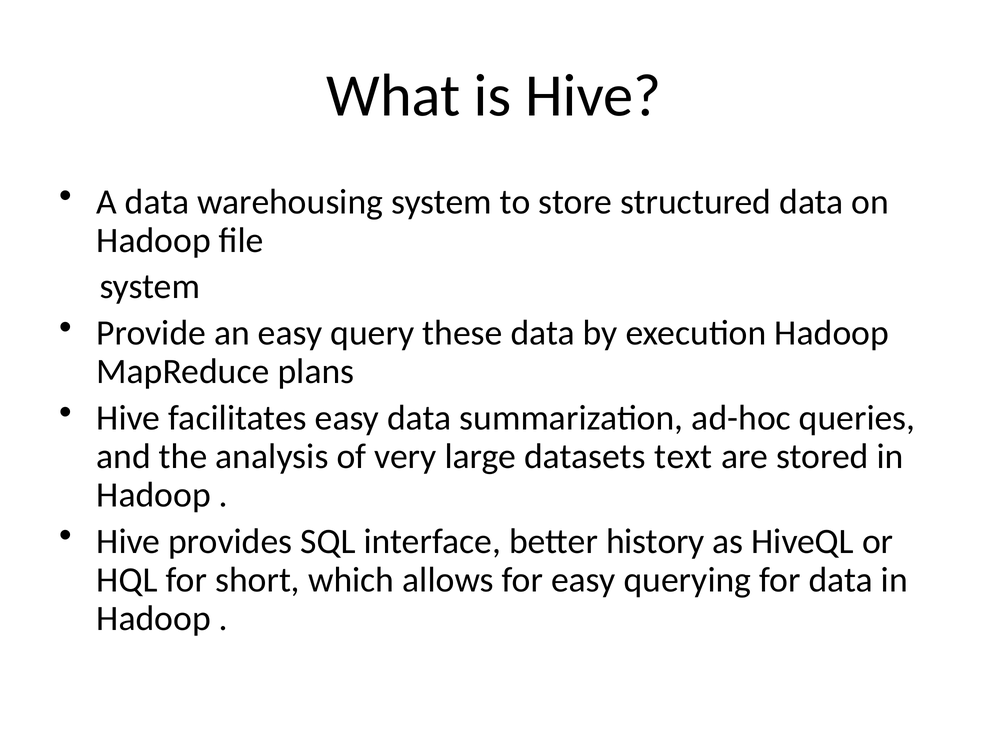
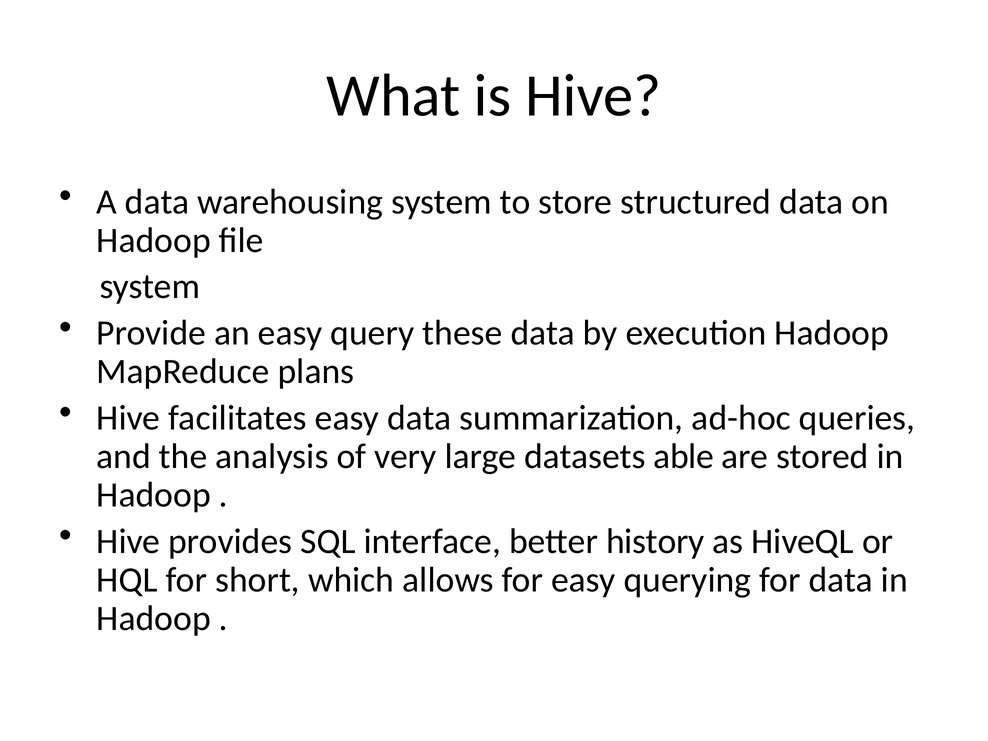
text: text -> able
